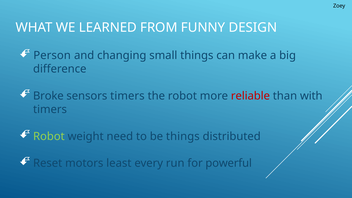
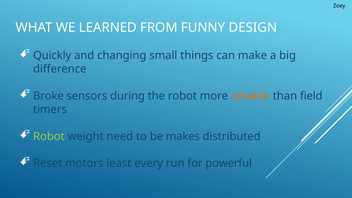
Person: Person -> Quickly
sensors timers: timers -> during
reliable colour: red -> orange
with: with -> field
be things: things -> makes
